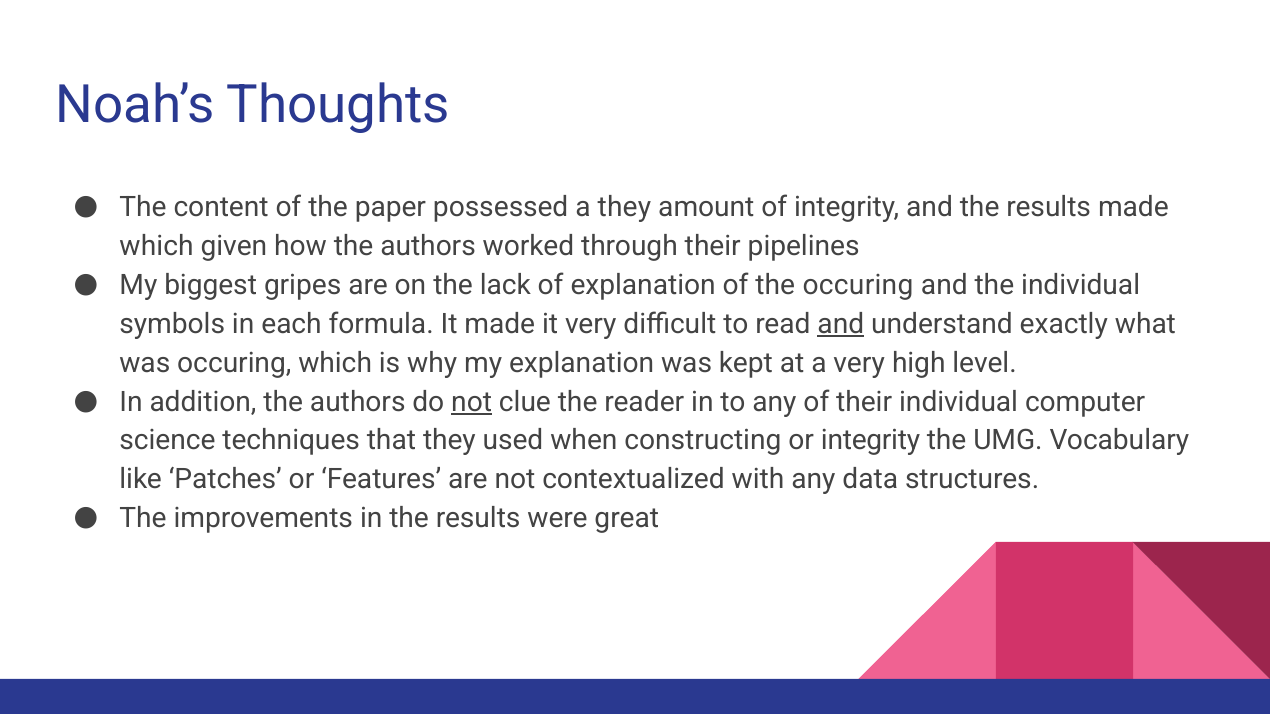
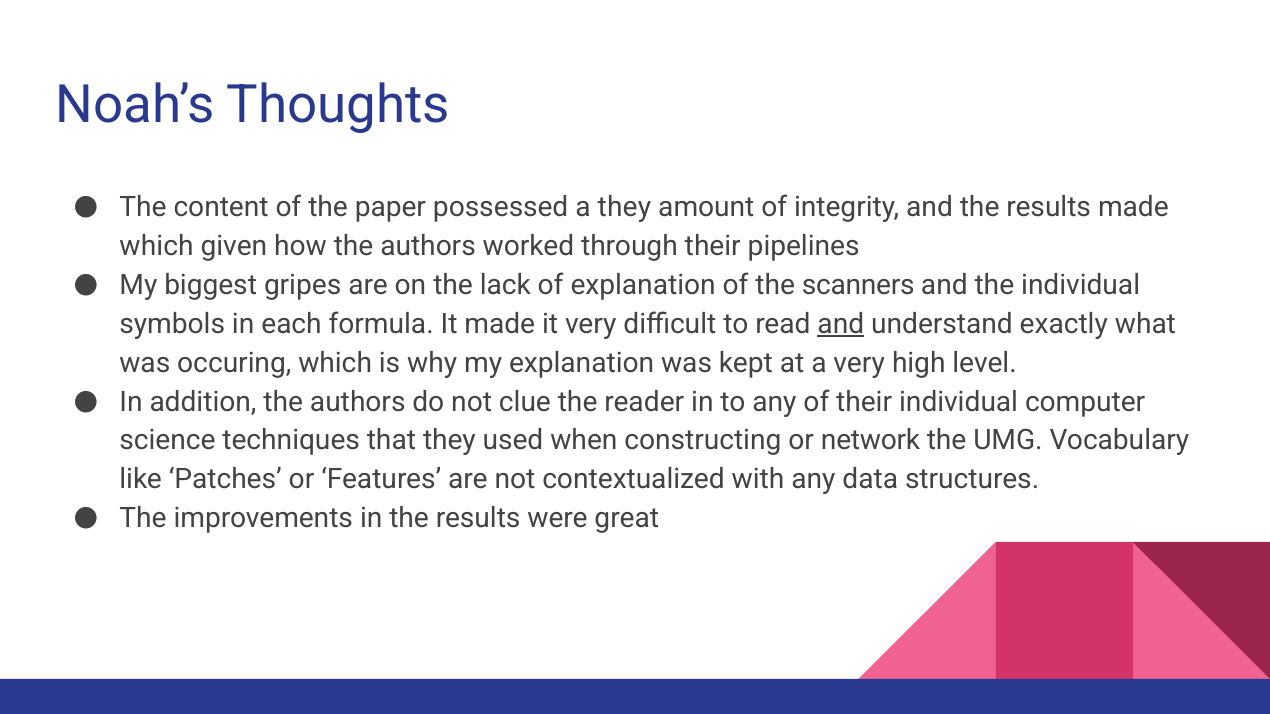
the occuring: occuring -> scanners
not at (472, 402) underline: present -> none
or integrity: integrity -> network
